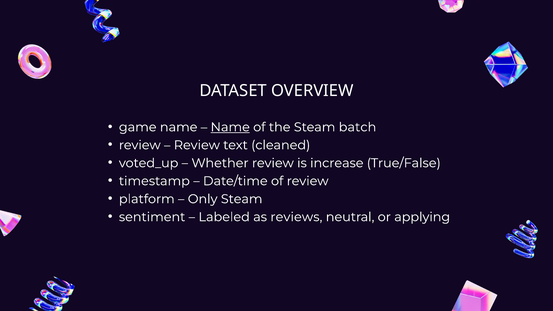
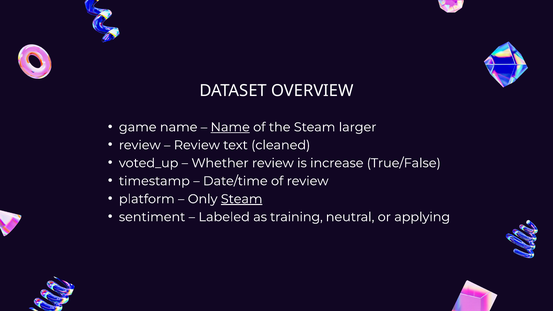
batch: batch -> larger
Steam at (242, 199) underline: none -> present
reviews: reviews -> training
